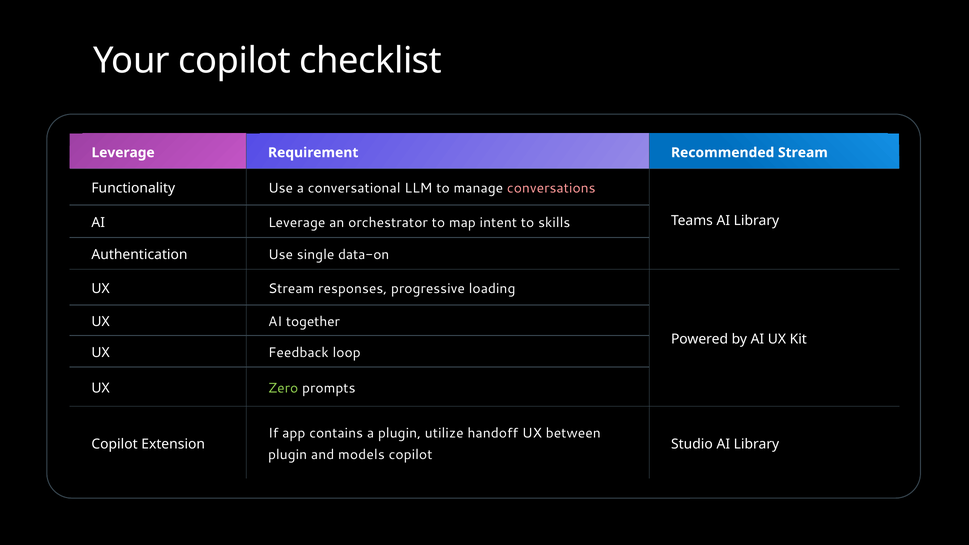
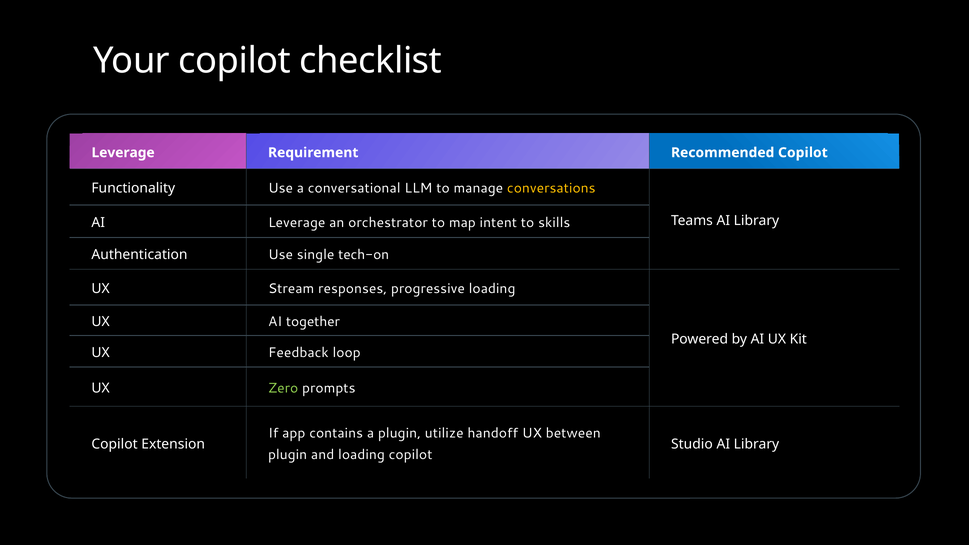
Recommended Stream: Stream -> Copilot
conversations colour: pink -> yellow
data-on: data-on -> tech-on
and models: models -> loading
